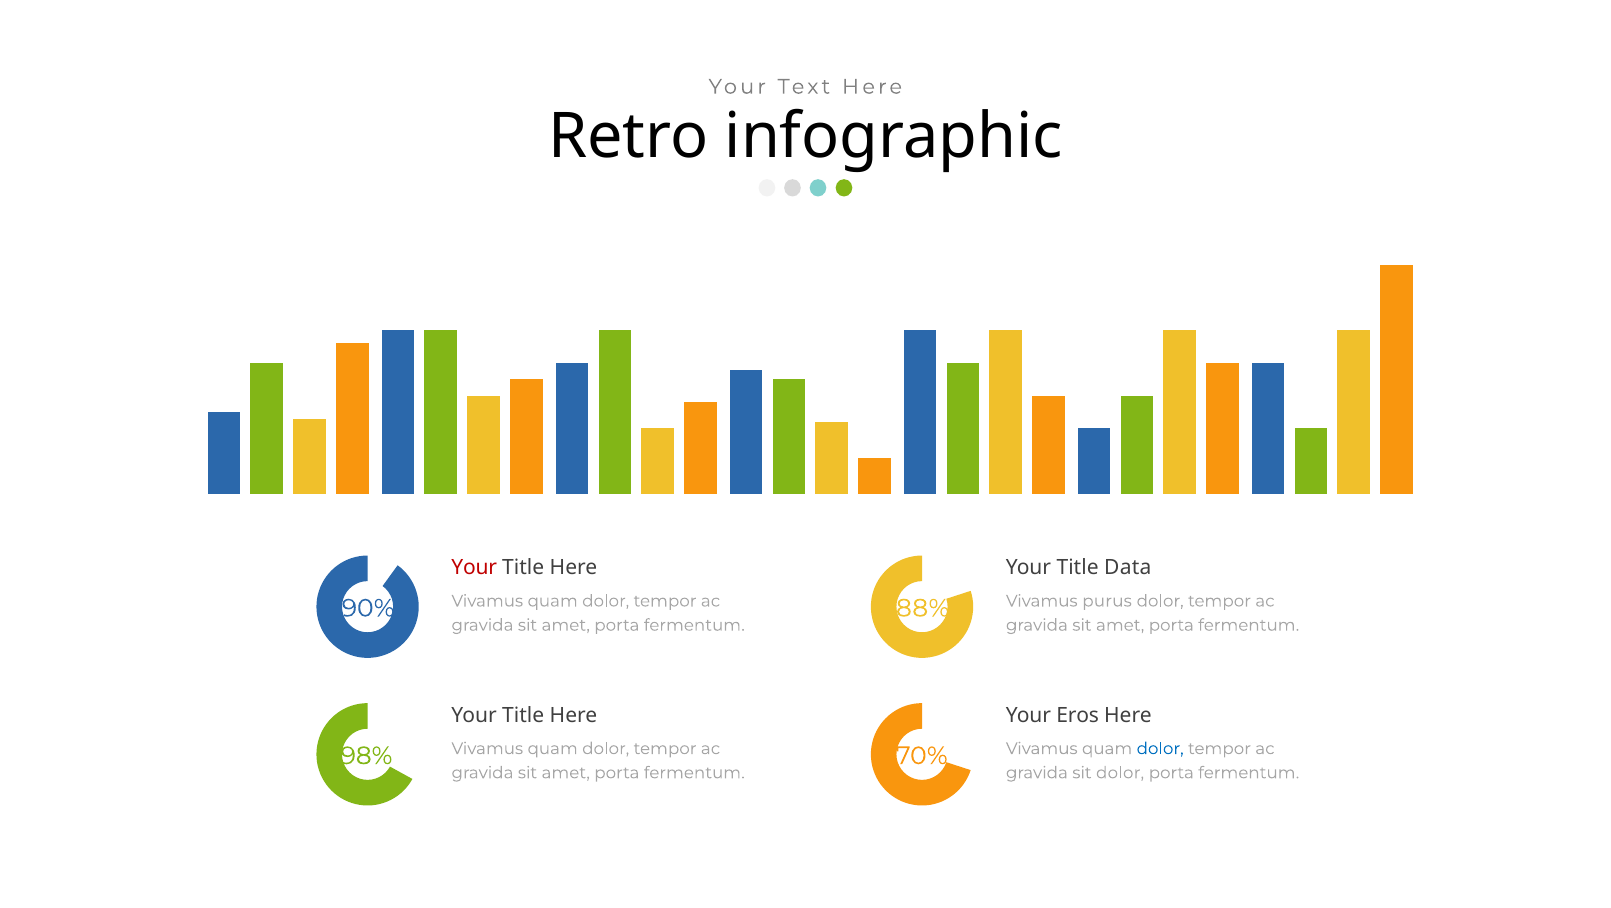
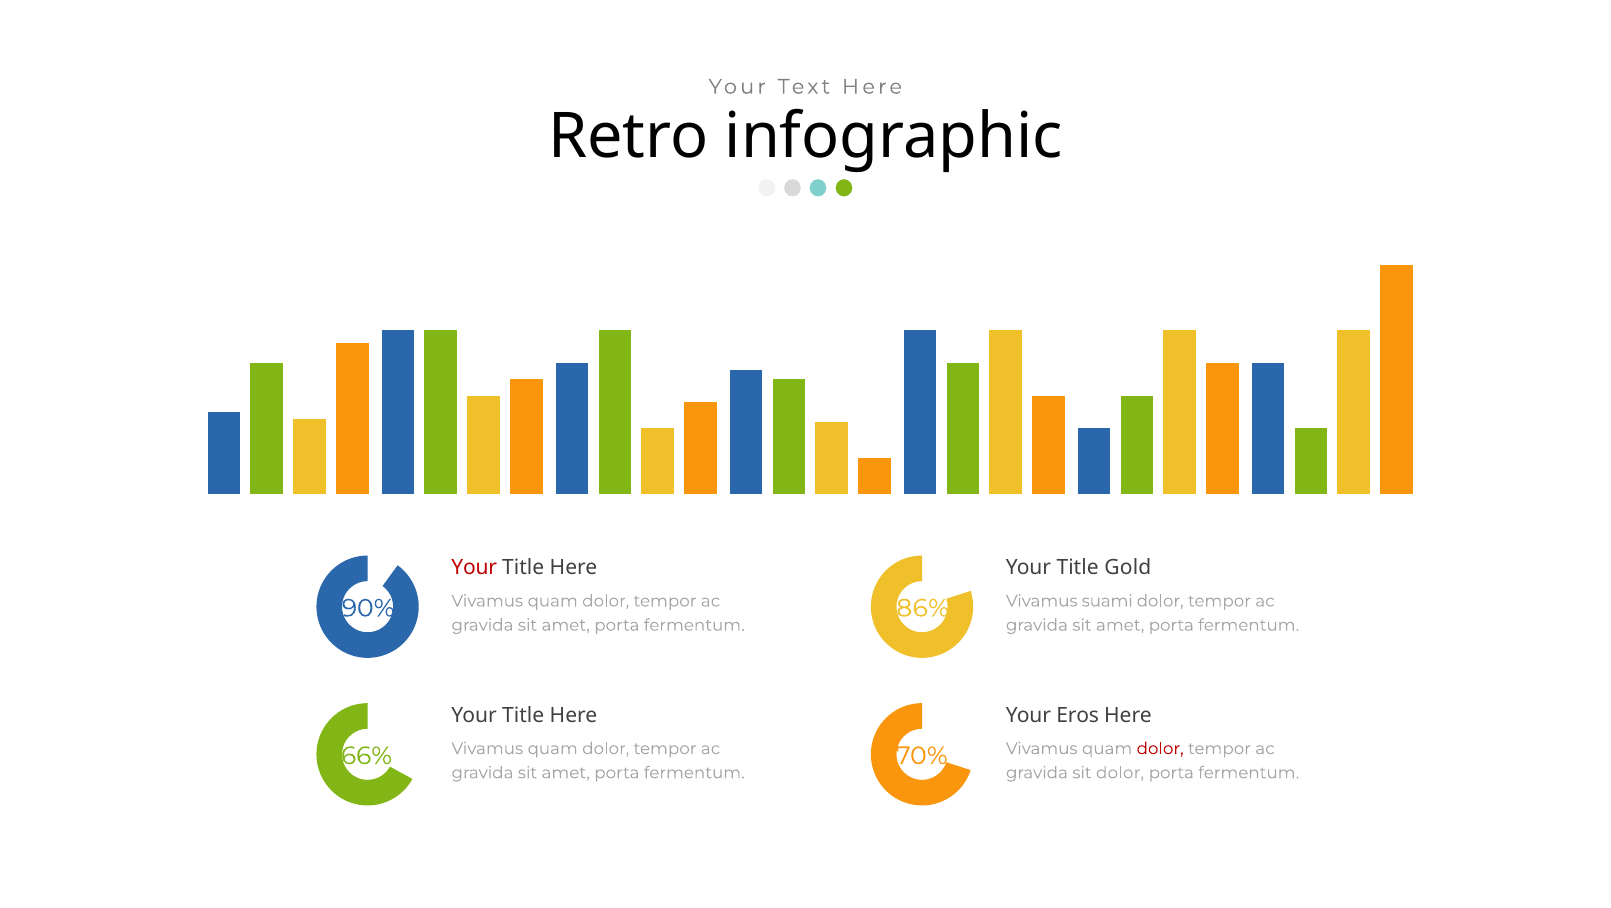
Data: Data -> Gold
purus: purus -> suami
88%: 88% -> 86%
dolor at (1160, 748) colour: blue -> red
98%: 98% -> 66%
